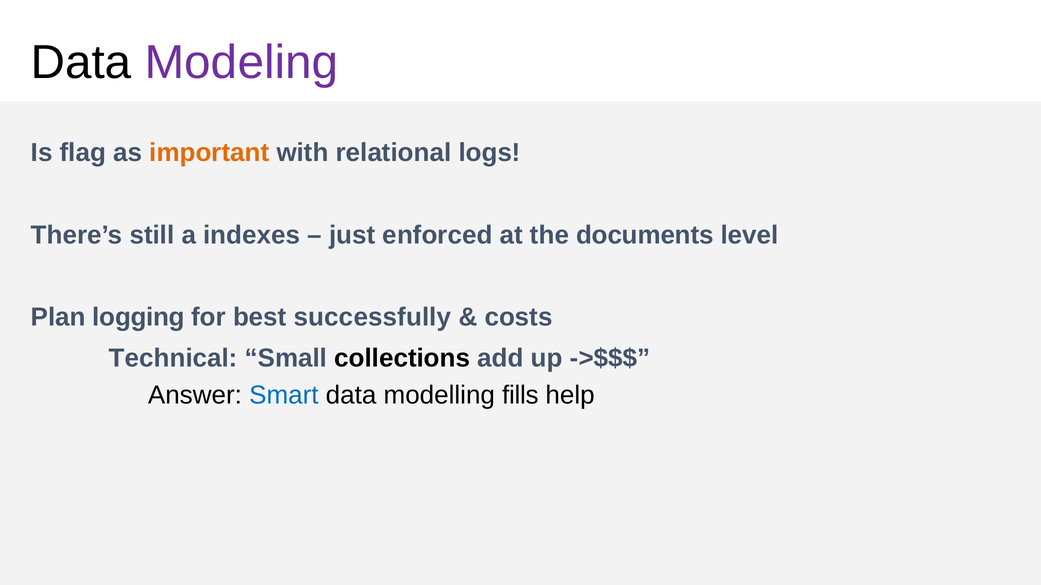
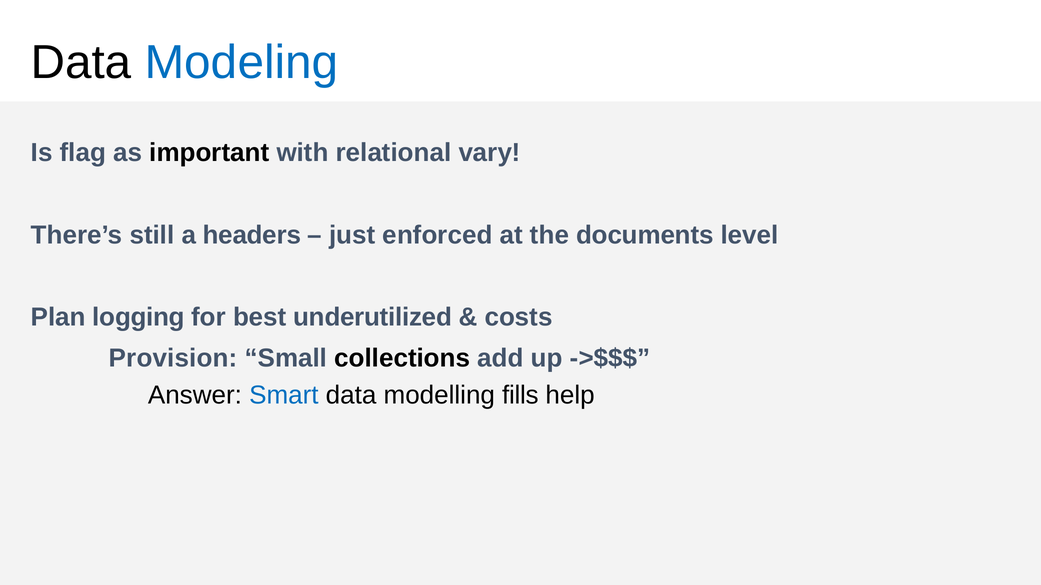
Modeling colour: purple -> blue
important colour: orange -> black
logs: logs -> vary
indexes: indexes -> headers
successfully: successfully -> underutilized
Technical: Technical -> Provision
